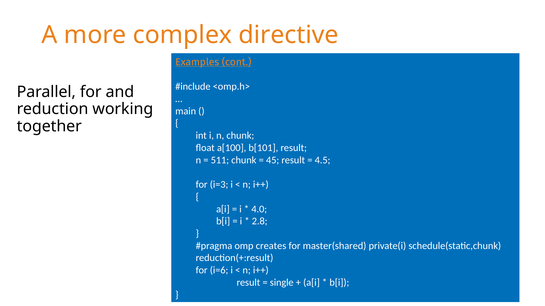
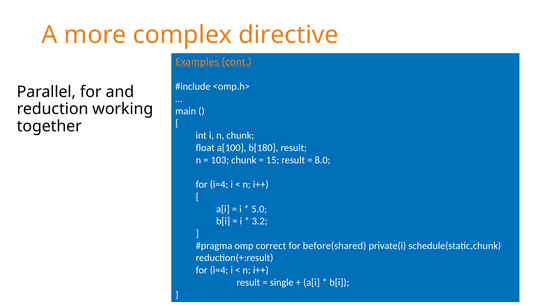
b[101: b[101 -> b[180
511: 511 -> 103
45: 45 -> 15
4.5: 4.5 -> 8.0
i=3 at (219, 185): i=3 -> i=4
4.0: 4.0 -> 5.0
2.8: 2.8 -> 3.2
creates: creates -> correct
master(shared: master(shared -> before(shared
i=6 at (219, 271): i=6 -> i=4
